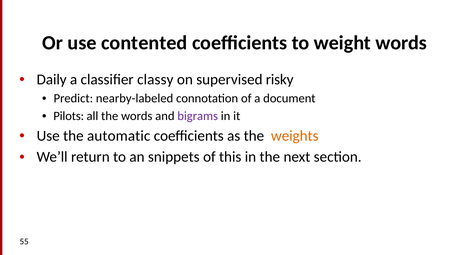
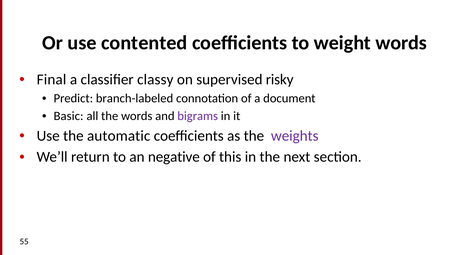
Daily: Daily -> Final
nearby-labeled: nearby-labeled -> branch-labeled
Pilots: Pilots -> Basic
weights colour: orange -> purple
snippets: snippets -> negative
